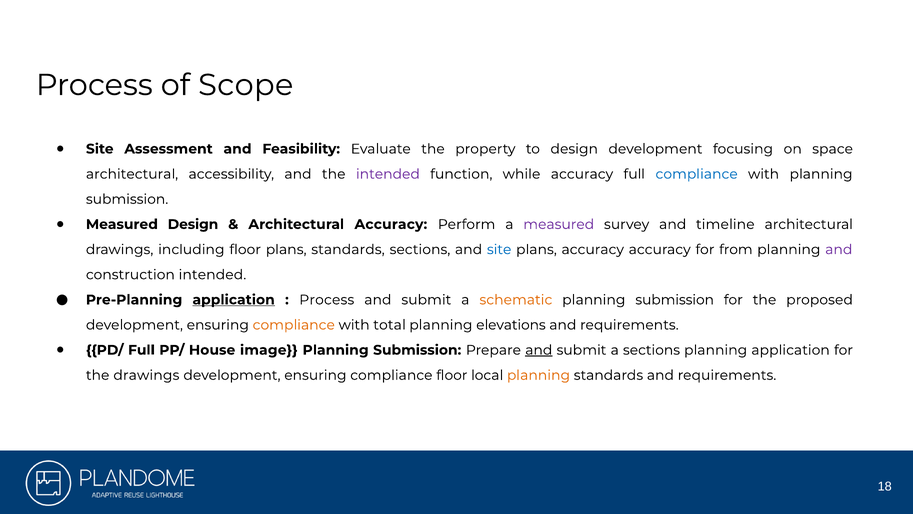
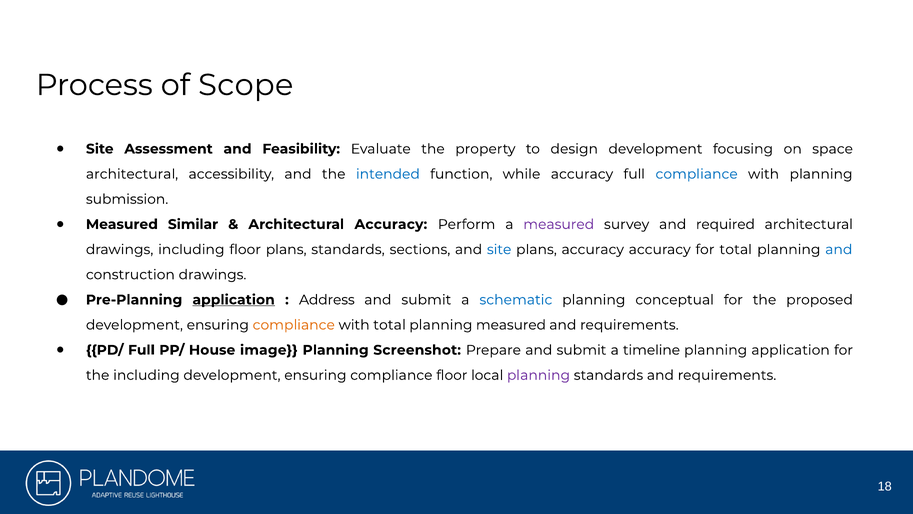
intended at (388, 174) colour: purple -> blue
Measured Design: Design -> Similar
timeline: timeline -> required
for from: from -> total
and at (839, 249) colour: purple -> blue
construction intended: intended -> drawings
Process at (327, 300): Process -> Address
schematic colour: orange -> blue
submission at (675, 300): submission -> conceptual
planning elevations: elevations -> measured
Submission at (417, 350): Submission -> Screenshot
and at (539, 350) underline: present -> none
a sections: sections -> timeline
the drawings: drawings -> including
planning at (538, 375) colour: orange -> purple
